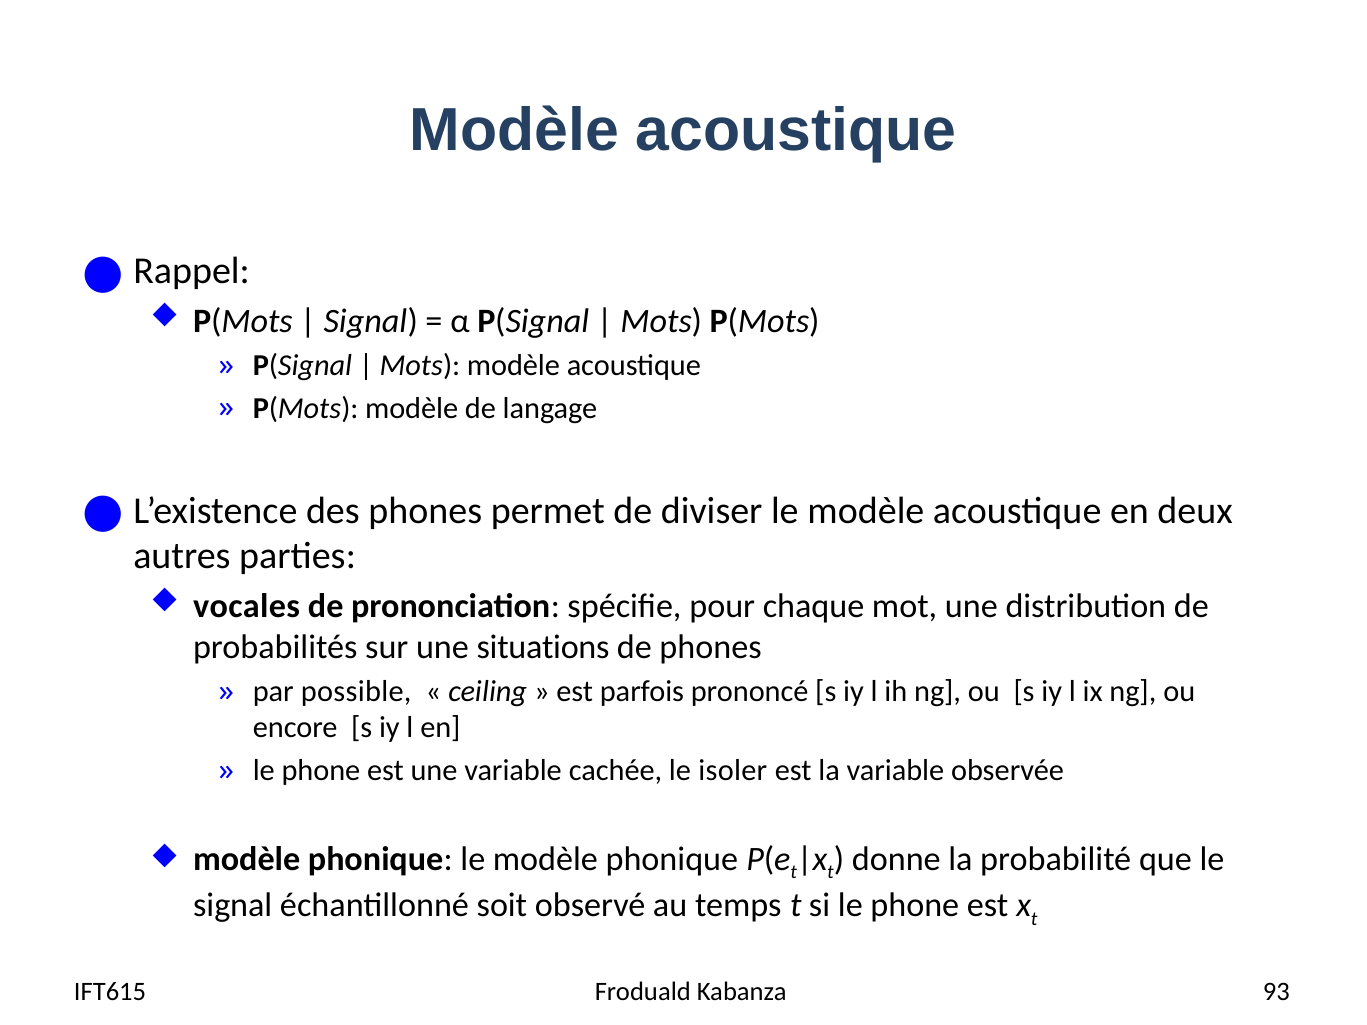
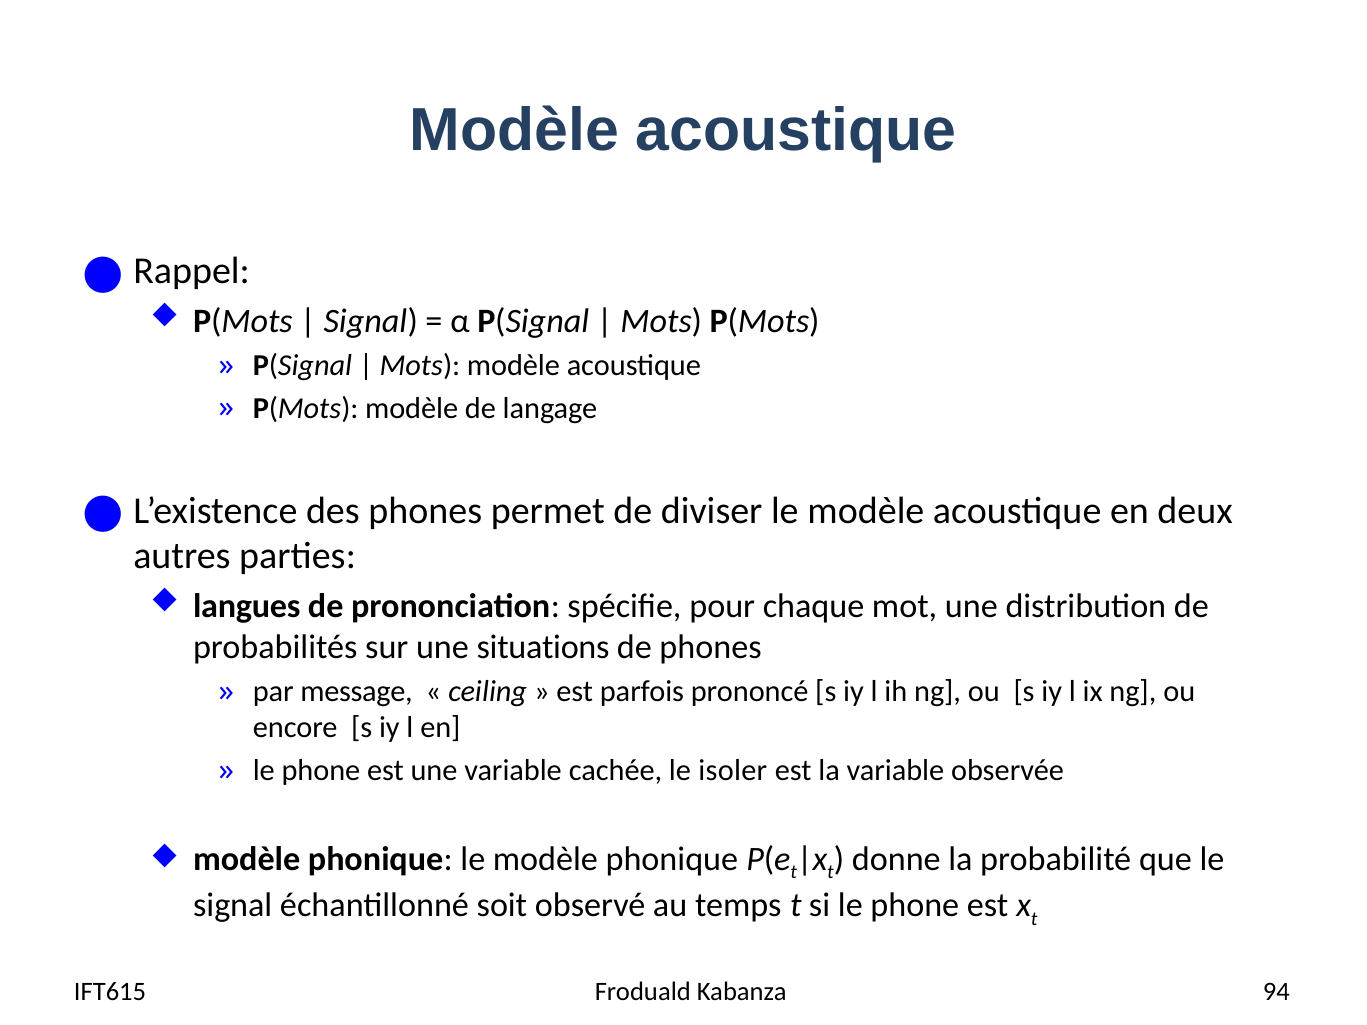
vocales: vocales -> langues
possible: possible -> message
93: 93 -> 94
